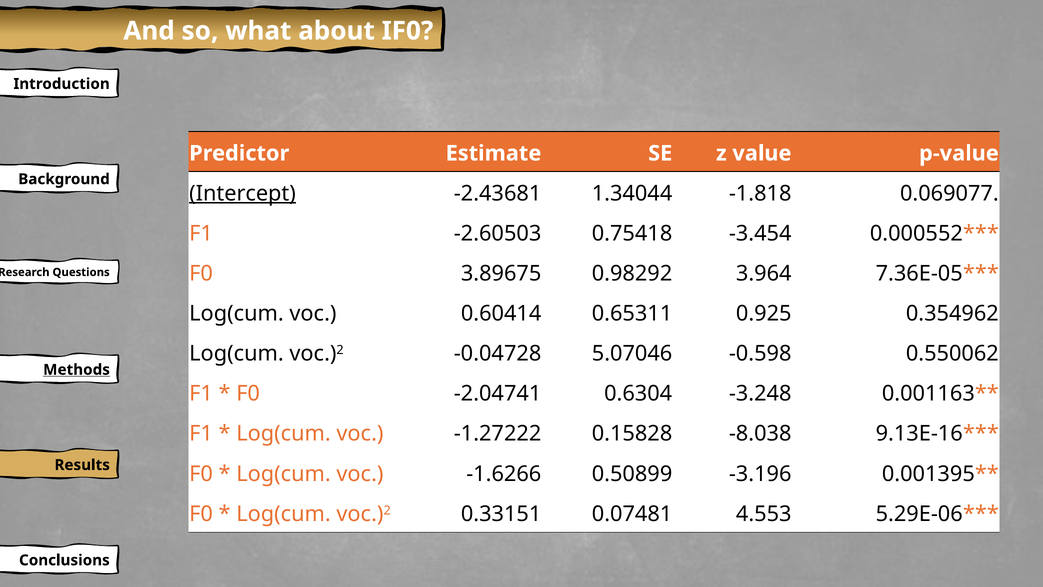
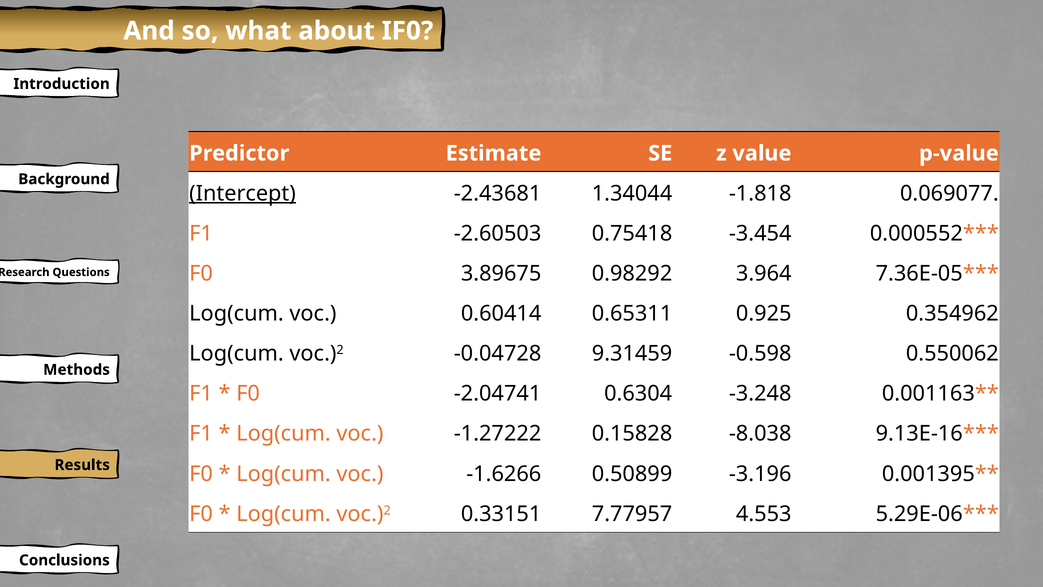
5.07046: 5.07046 -> 9.31459
Methods underline: present -> none
0.07481: 0.07481 -> 7.77957
